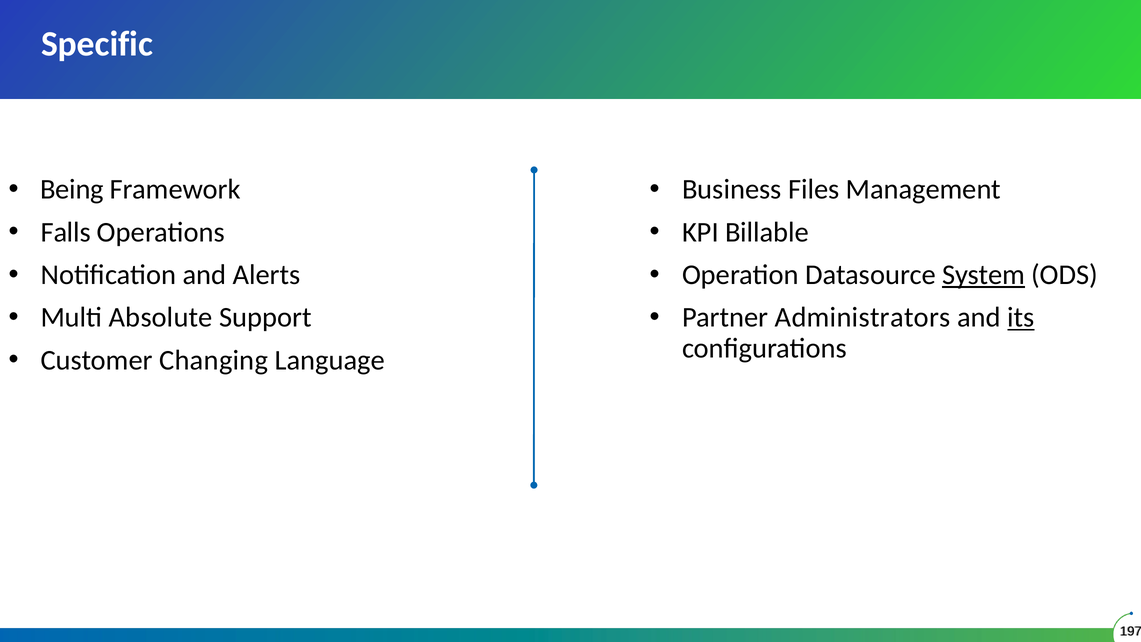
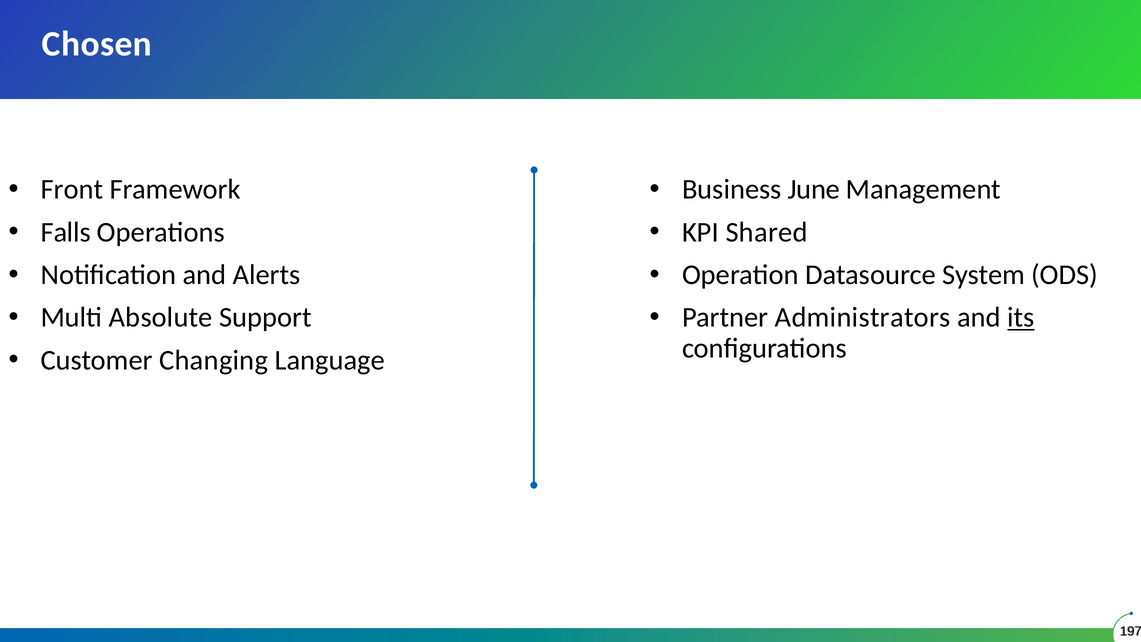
Specific: Specific -> Chosen
Being: Being -> Front
Files: Files -> June
Billable: Billable -> Shared
System underline: present -> none
